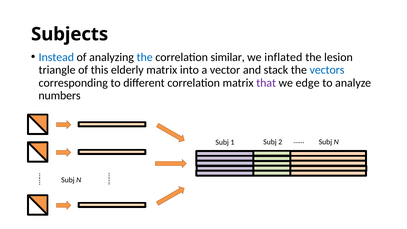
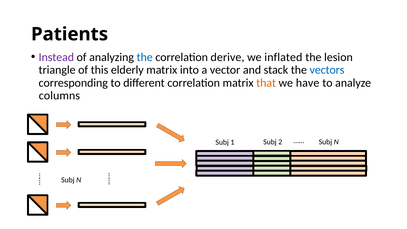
Subjects: Subjects -> Patients
Instead colour: blue -> purple
similar: similar -> derive
that colour: purple -> orange
edge: edge -> have
numbers: numbers -> columns
